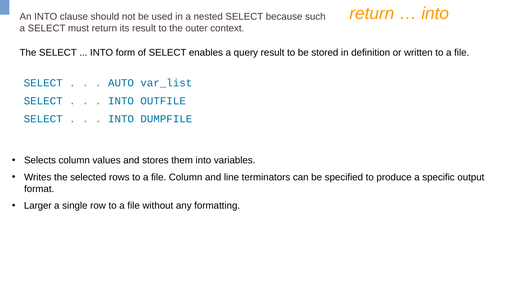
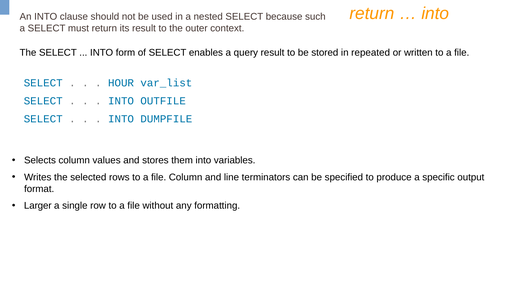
definition: definition -> repeated
AUTO: AUTO -> HOUR
